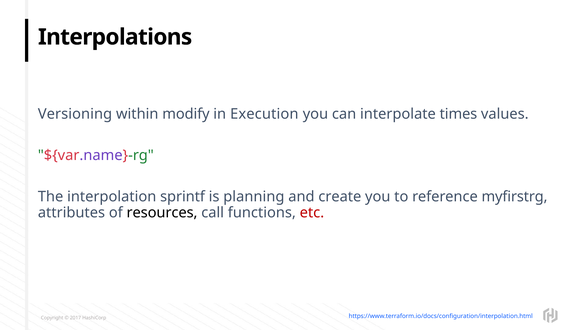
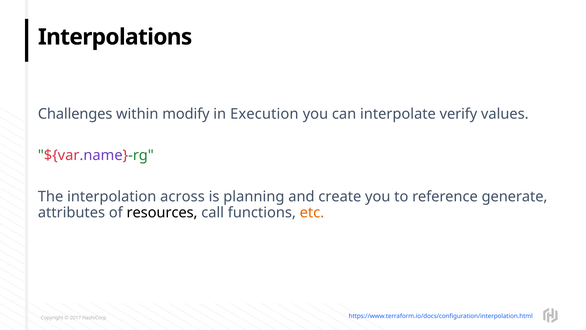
Versioning: Versioning -> Challenges
times: times -> verify
sprintf: sprintf -> across
myfirstrg: myfirstrg -> generate
etc colour: red -> orange
